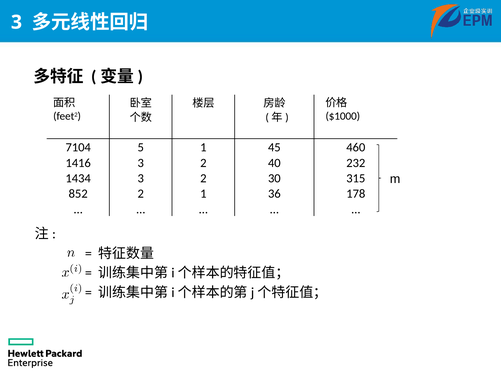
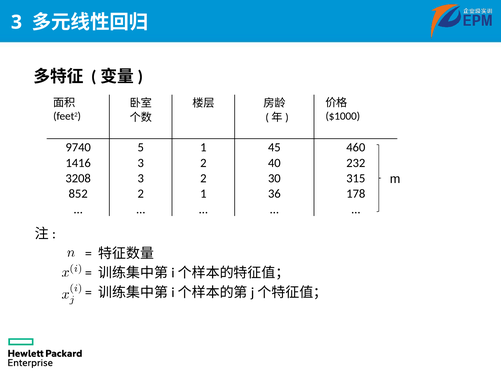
7104: 7104 -> 9740
1434: 1434 -> 3208
